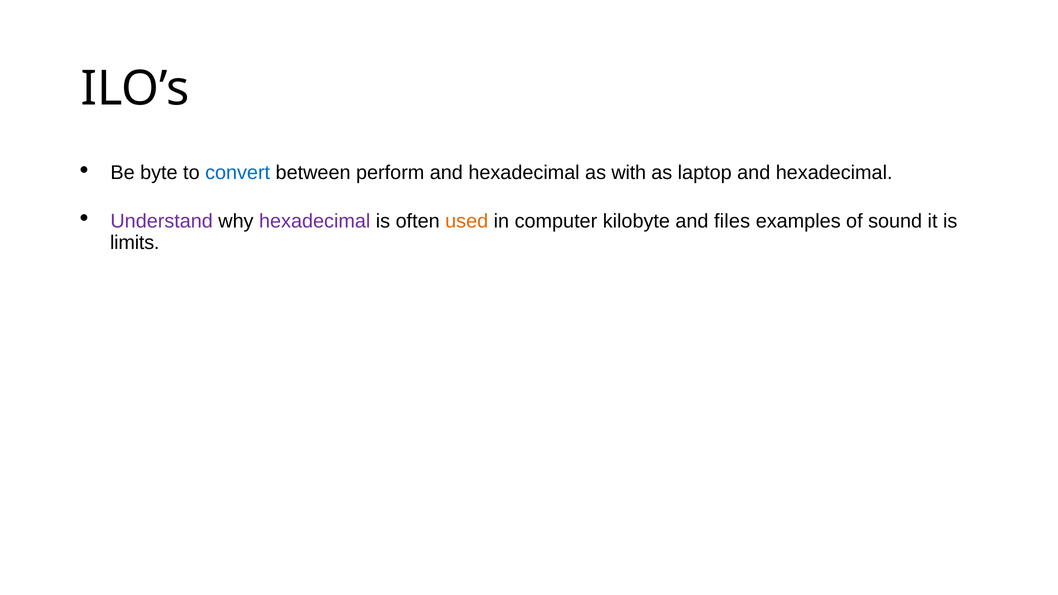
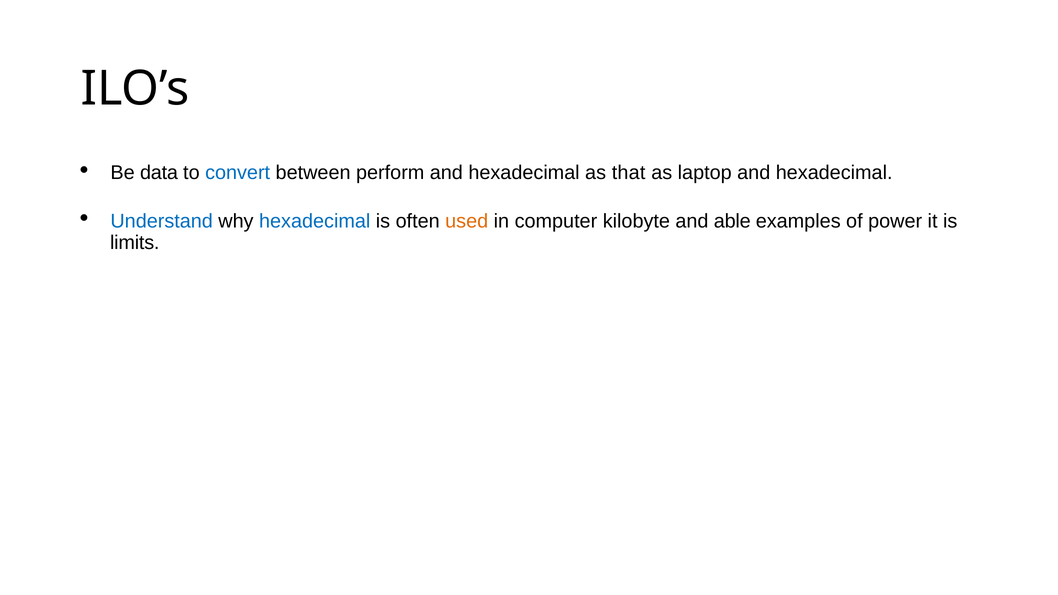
byte: byte -> data
with: with -> that
Understand colour: purple -> blue
hexadecimal at (315, 221) colour: purple -> blue
files: files -> able
sound: sound -> power
